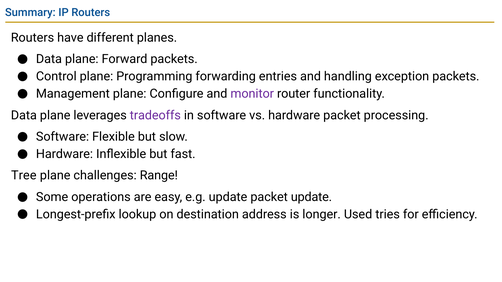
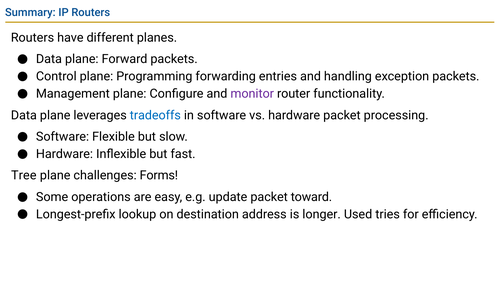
tradeoffs colour: purple -> blue
Range: Range -> Forms
packet update: update -> toward
